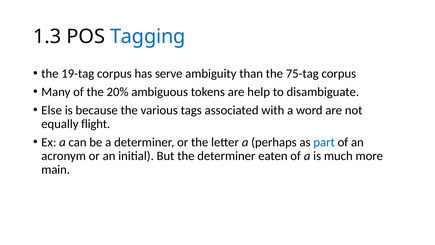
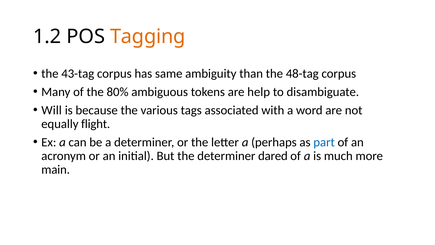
1.3: 1.3 -> 1.2
Tagging colour: blue -> orange
19-tag: 19-tag -> 43-tag
serve: serve -> same
75-tag: 75-tag -> 48-tag
20%: 20% -> 80%
Else: Else -> Will
eaten: eaten -> dared
